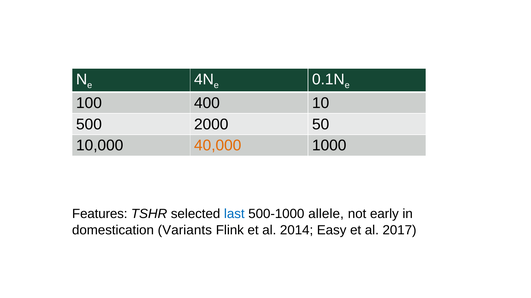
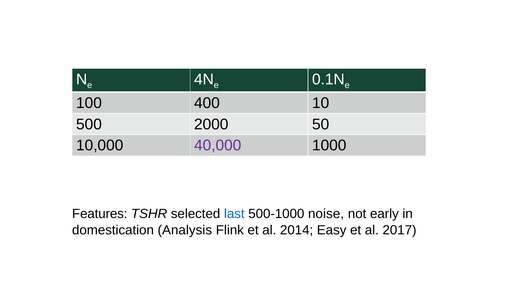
40,000 colour: orange -> purple
allele: allele -> noise
Variants: Variants -> Analysis
